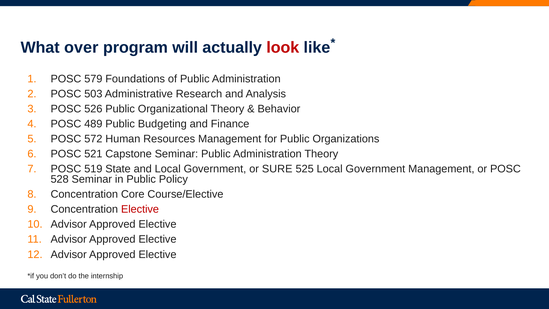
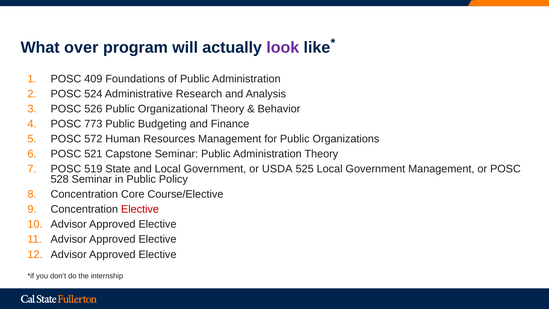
look colour: red -> purple
579: 579 -> 409
503: 503 -> 524
489: 489 -> 773
SURE: SURE -> USDA
